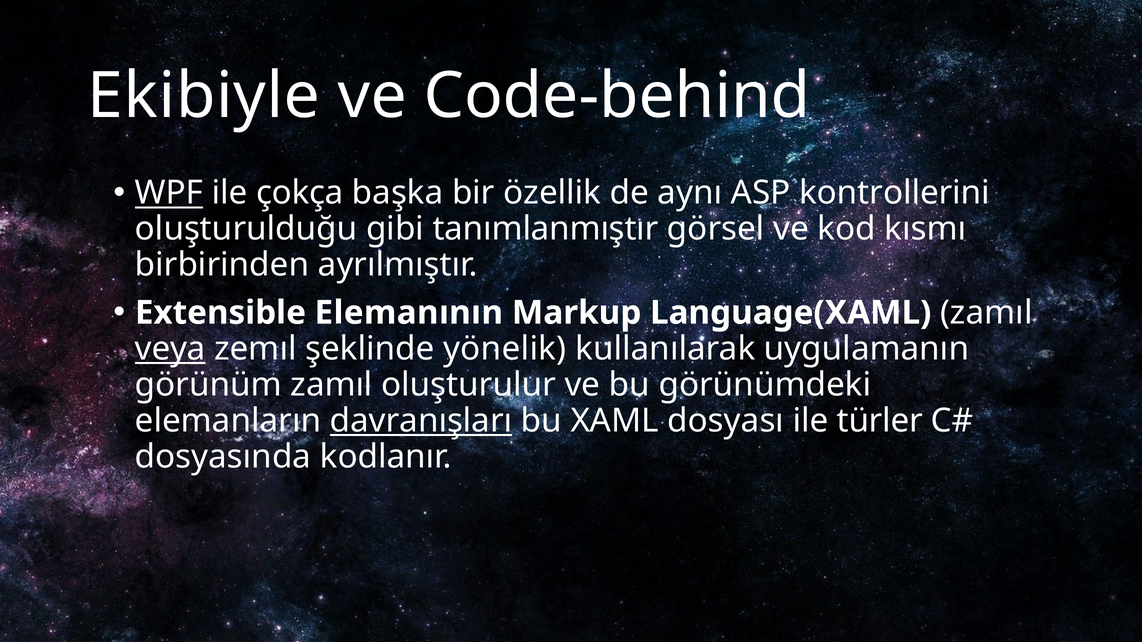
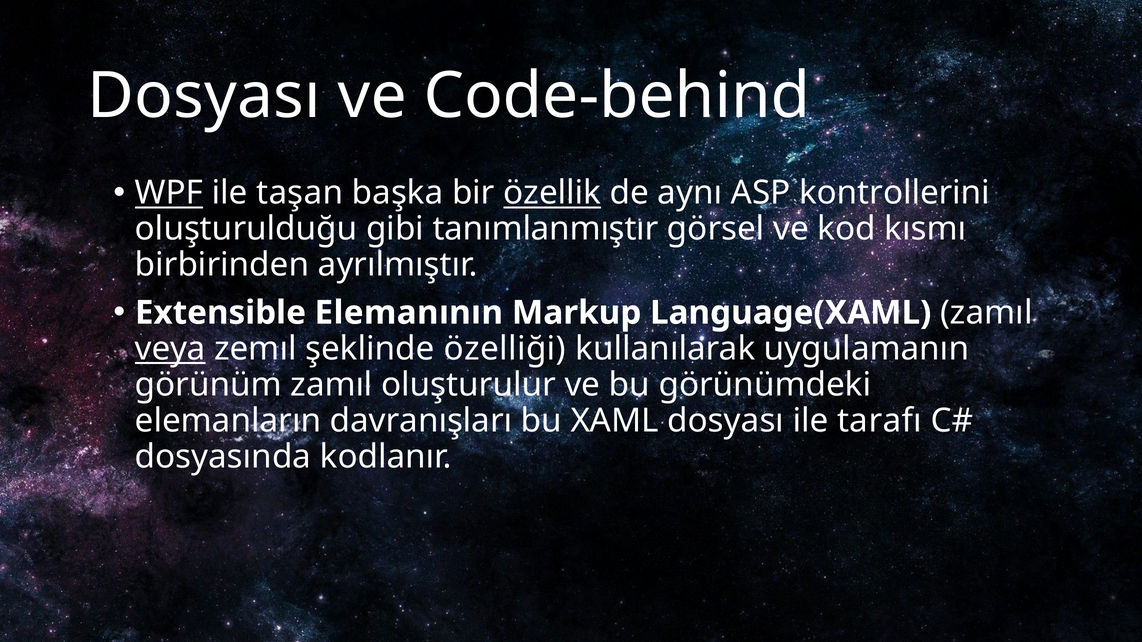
Ekibiyle at (204, 96): Ekibiyle -> Dosyası
çokça: çokça -> taşan
özellik underline: none -> present
yönelik: yönelik -> özelliği
davranışları underline: present -> none
türler: türler -> tarafı
